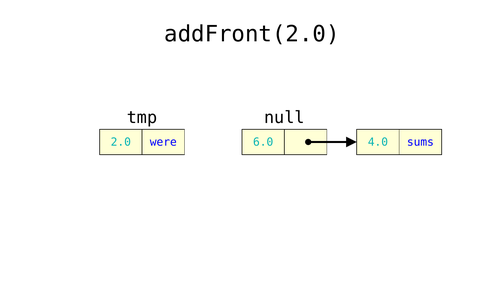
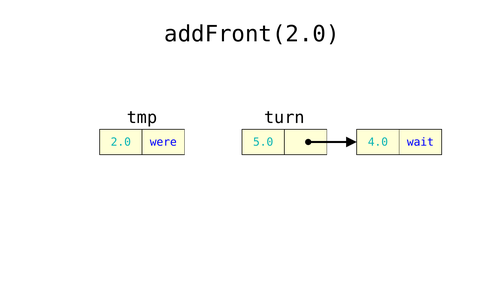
null: null -> turn
6.0: 6.0 -> 5.0
sums: sums -> wait
